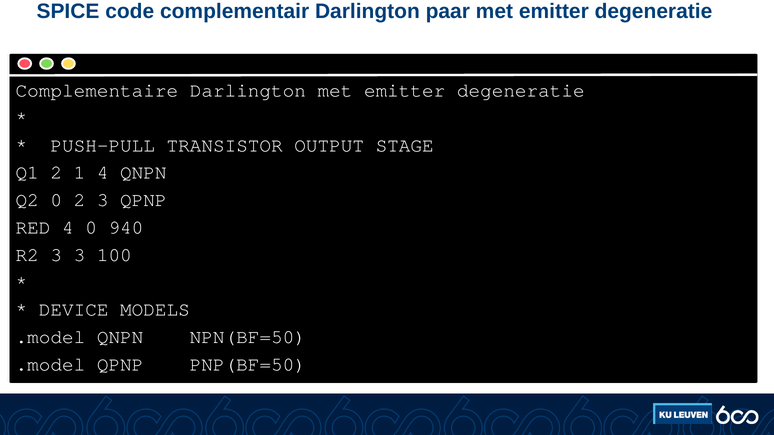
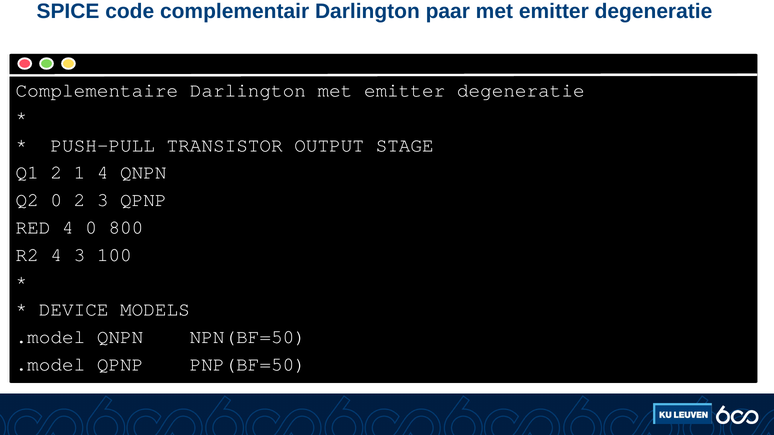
940: 940 -> 800
R2 3: 3 -> 4
